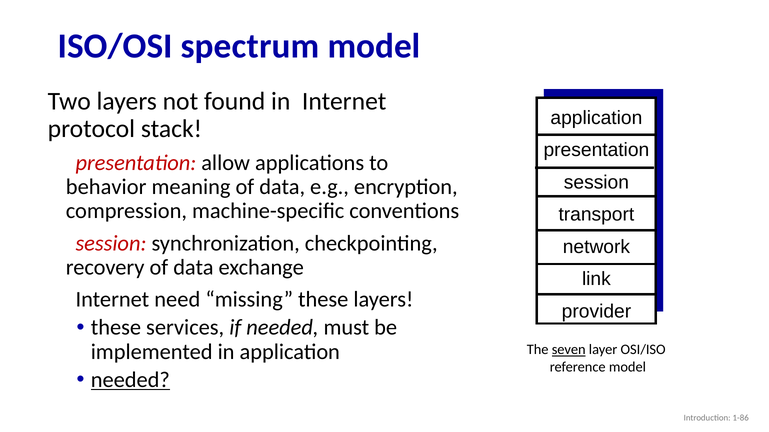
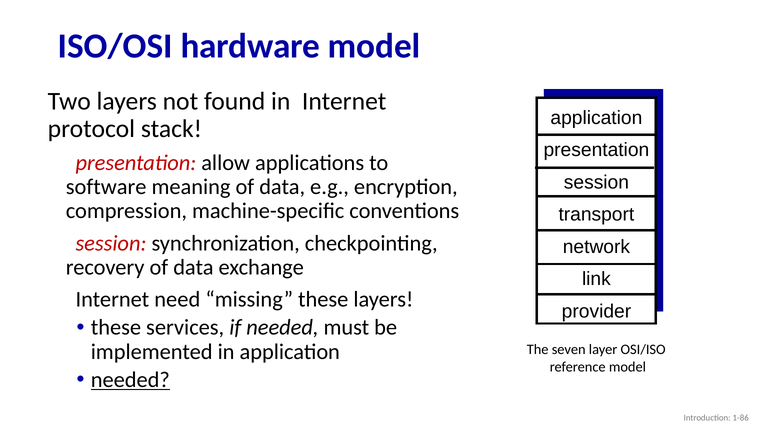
spectrum: spectrum -> hardware
behavior: behavior -> software
seven underline: present -> none
